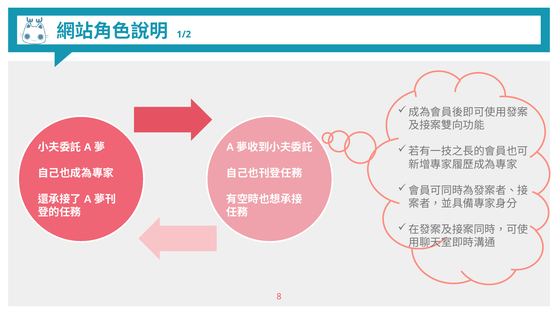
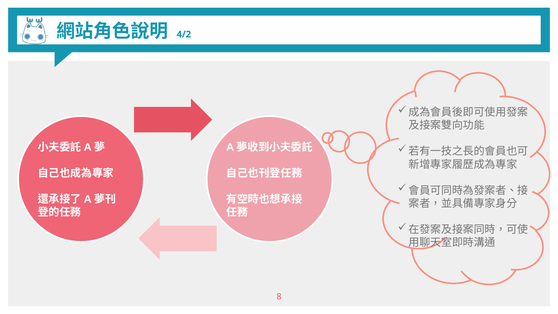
1/2: 1/2 -> 4/2
